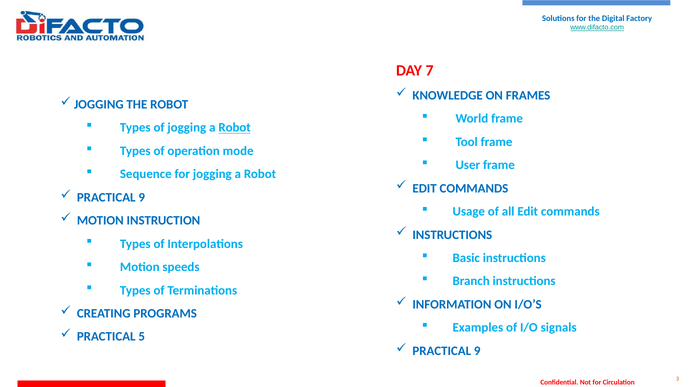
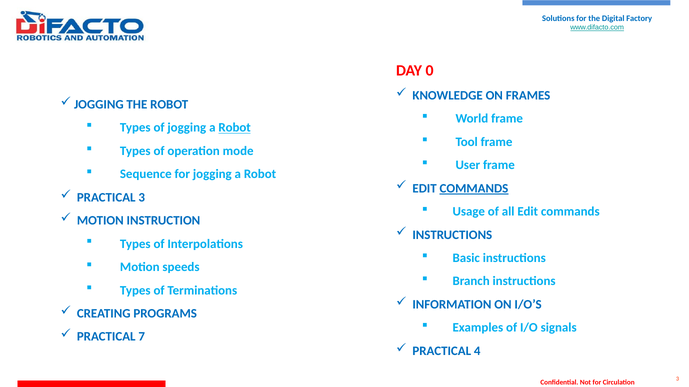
7: 7 -> 0
COMMANDS at (474, 189) underline: none -> present
9 at (142, 198): 9 -> 3
5: 5 -> 7
9 at (477, 351): 9 -> 4
